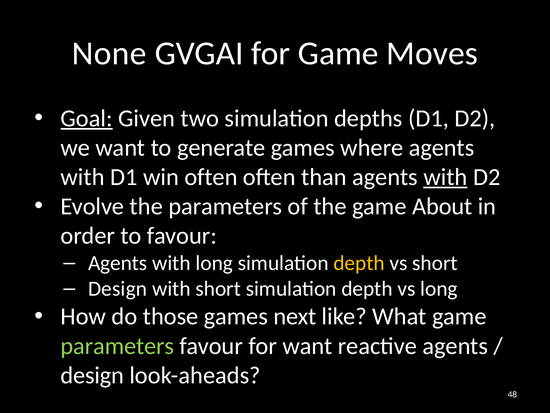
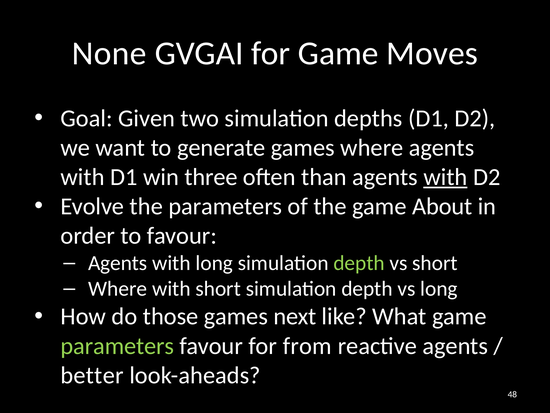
Goal underline: present -> none
win often: often -> three
depth at (359, 263) colour: yellow -> light green
Design at (118, 288): Design -> Where
for want: want -> from
design at (92, 375): design -> better
